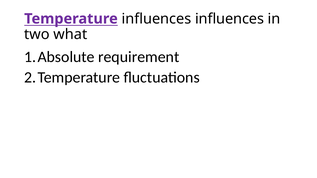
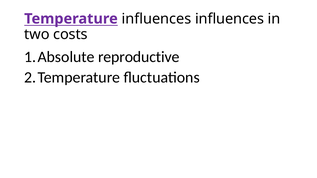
what: what -> costs
requirement: requirement -> reproductive
